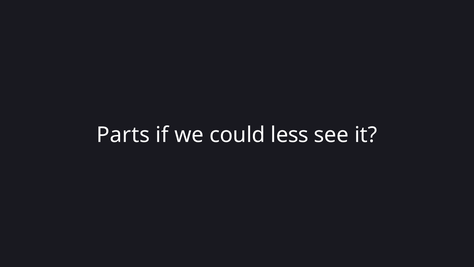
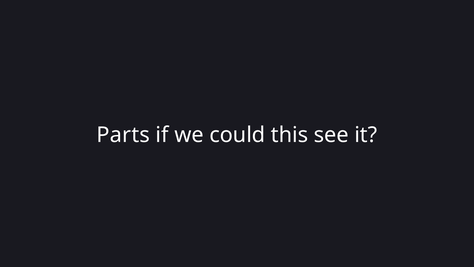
less: less -> this
